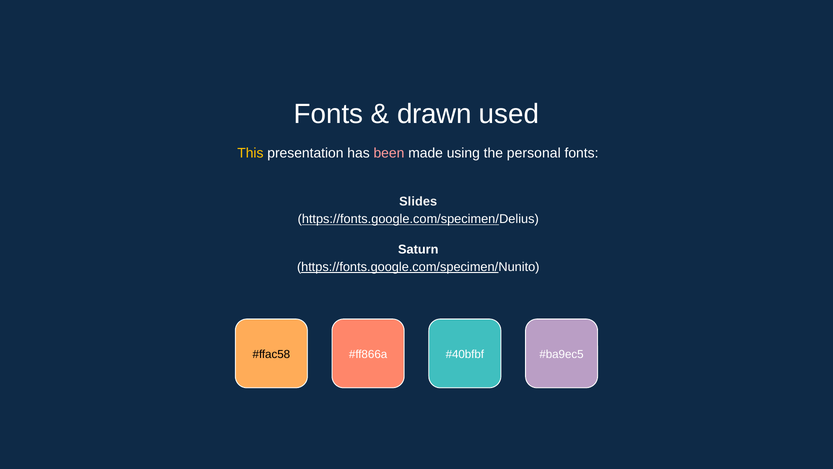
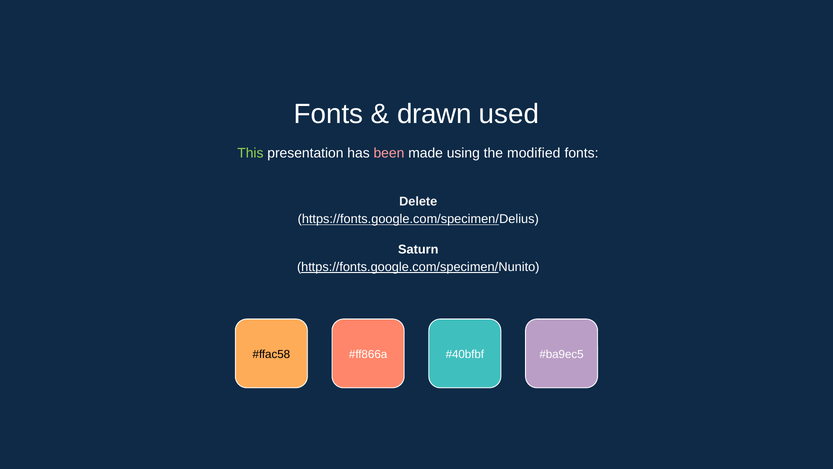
This colour: yellow -> light green
personal: personal -> modified
Slides: Slides -> Delete
